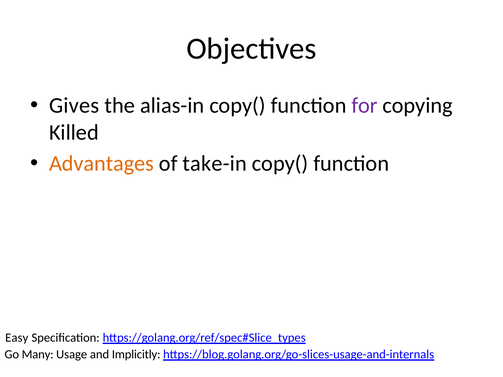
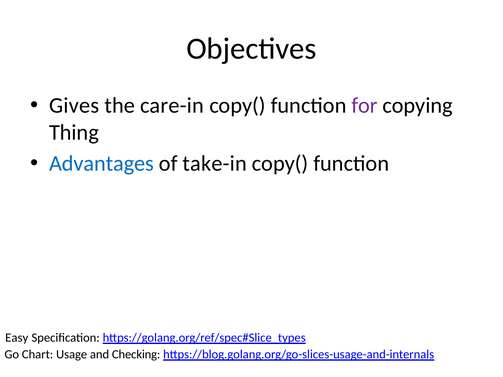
alias-in: alias-in -> care-in
Killed: Killed -> Thing
Advantages colour: orange -> blue
Many: Many -> Chart
Implicitly: Implicitly -> Checking
